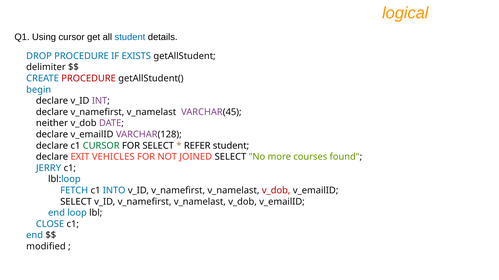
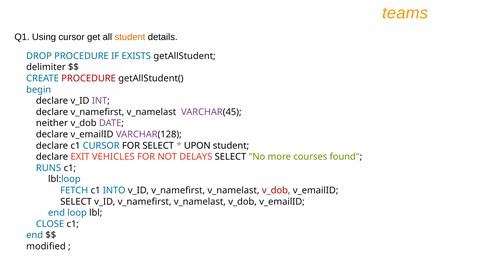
logical: logical -> teams
student at (130, 37) colour: blue -> orange
CURSOR at (101, 146) colour: green -> blue
REFER: REFER -> UPON
JOINED: JOINED -> DELAYS
JERRY: JERRY -> RUNS
